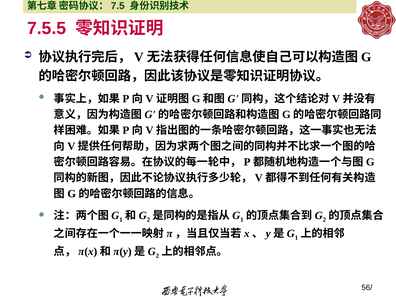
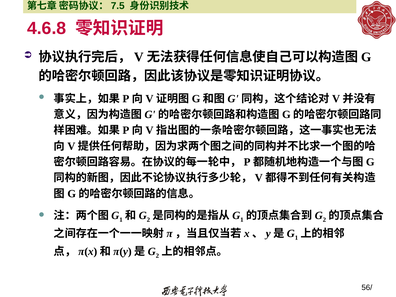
7.5.5: 7.5.5 -> 4.6.8
